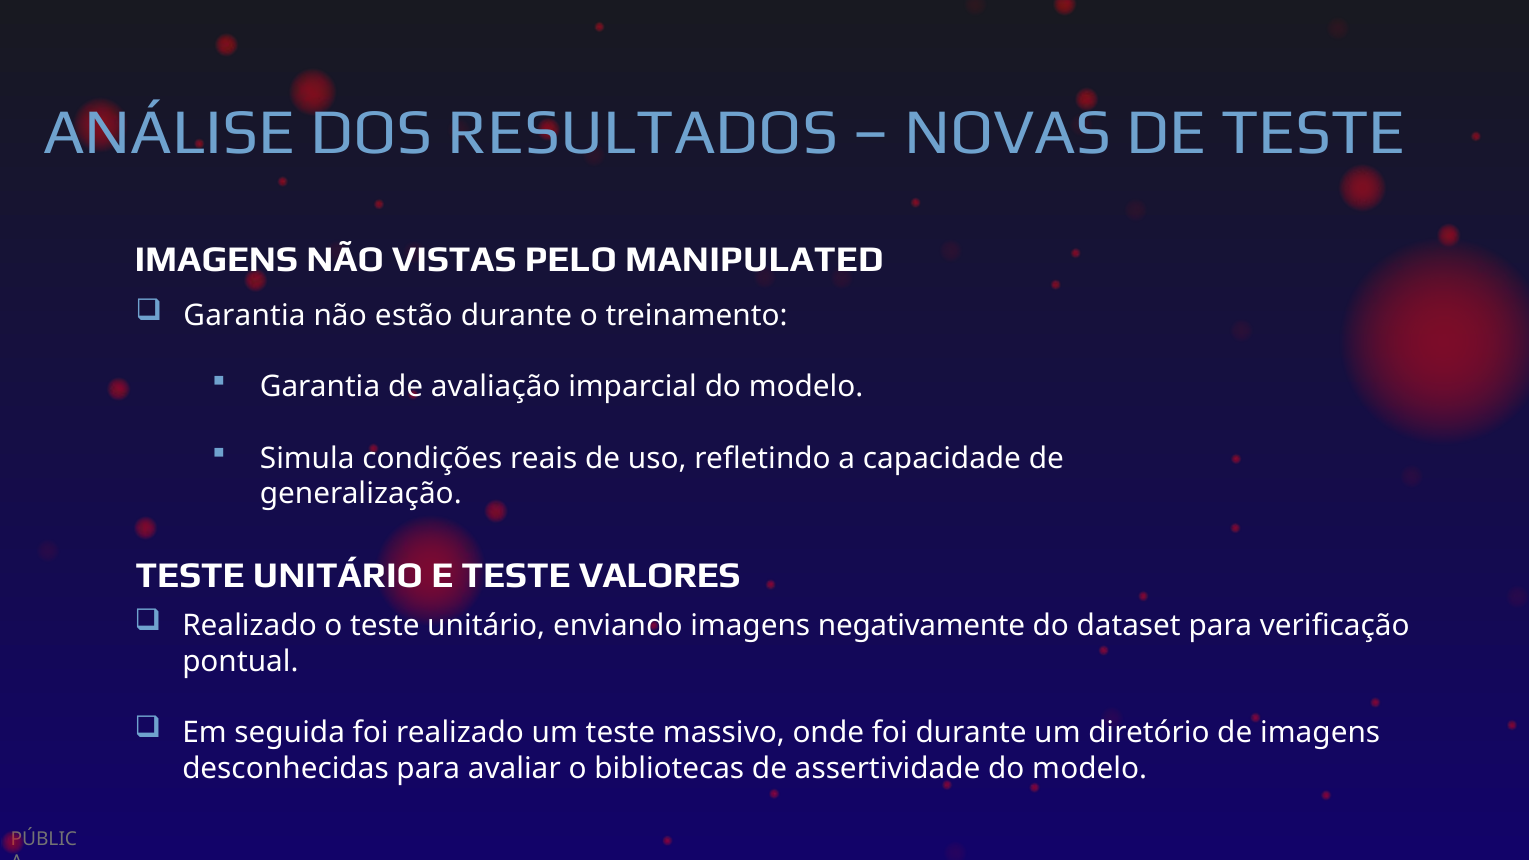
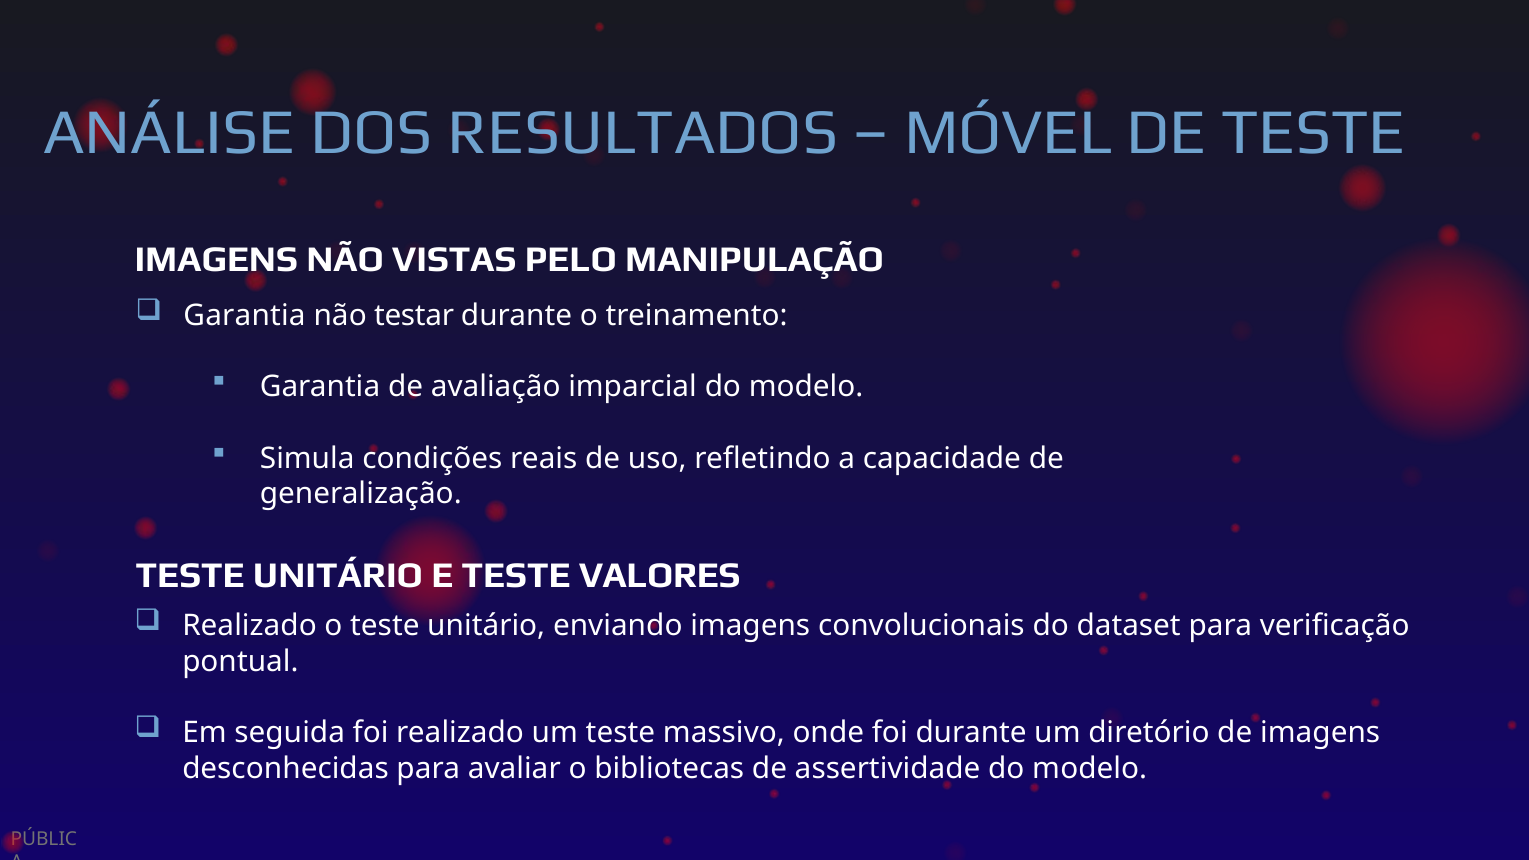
NOVAS: NOVAS -> MÓVEL
MANIPULATED: MANIPULATED -> MANIPULAÇÃO
estão: estão -> testar
negativamente: negativamente -> convolucionais
